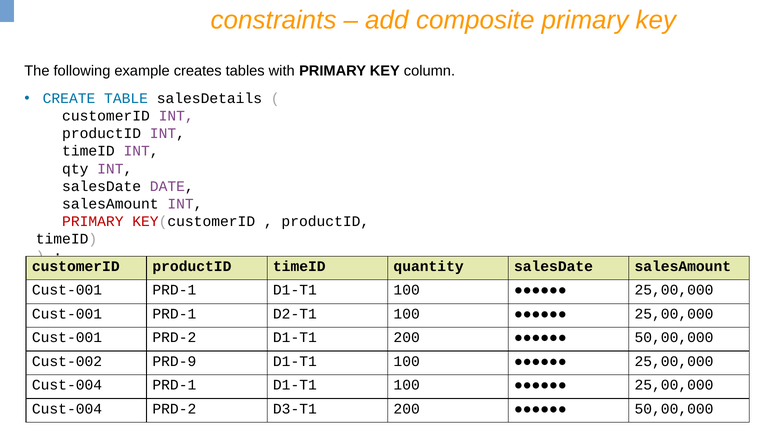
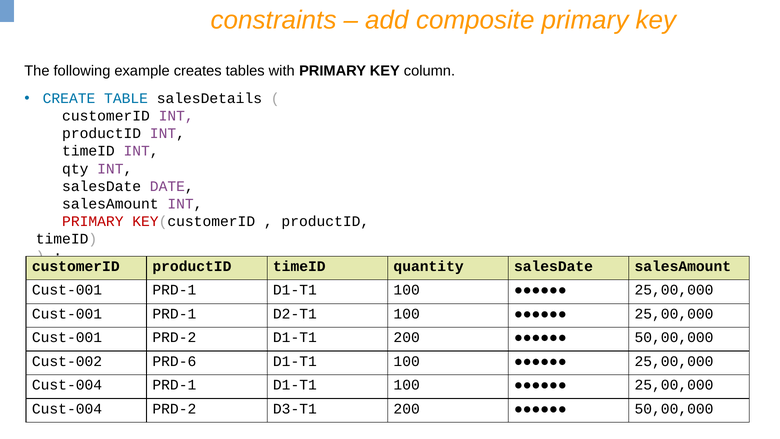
PRD-9: PRD-9 -> PRD-6
